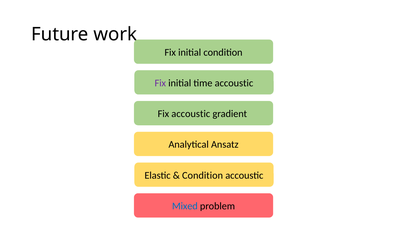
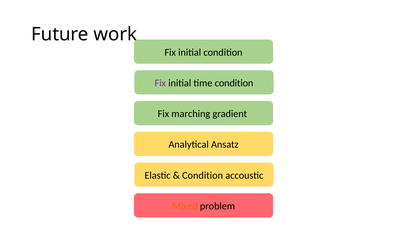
time accoustic: accoustic -> condition
Fix accoustic: accoustic -> marching
Mixed colour: blue -> orange
